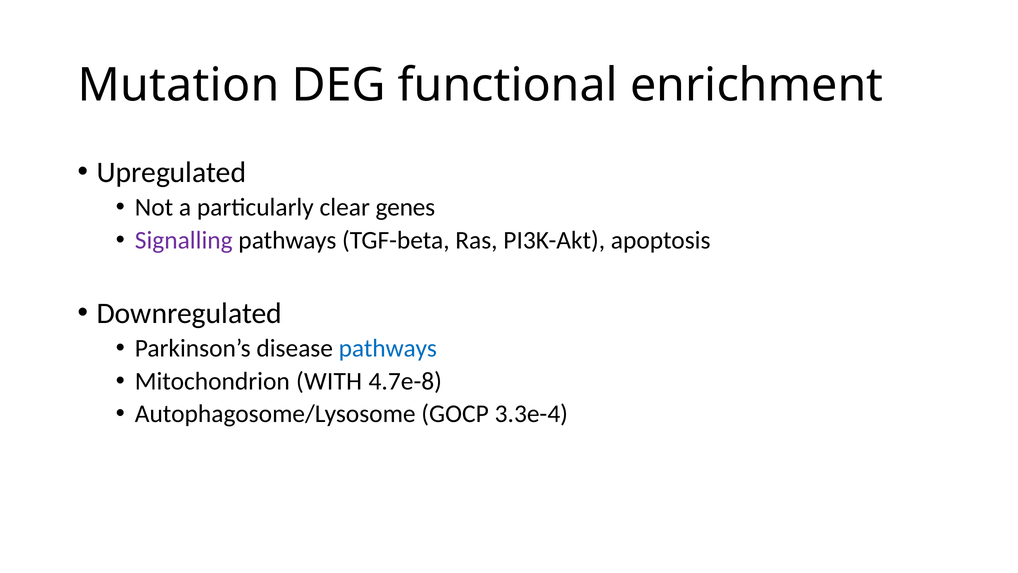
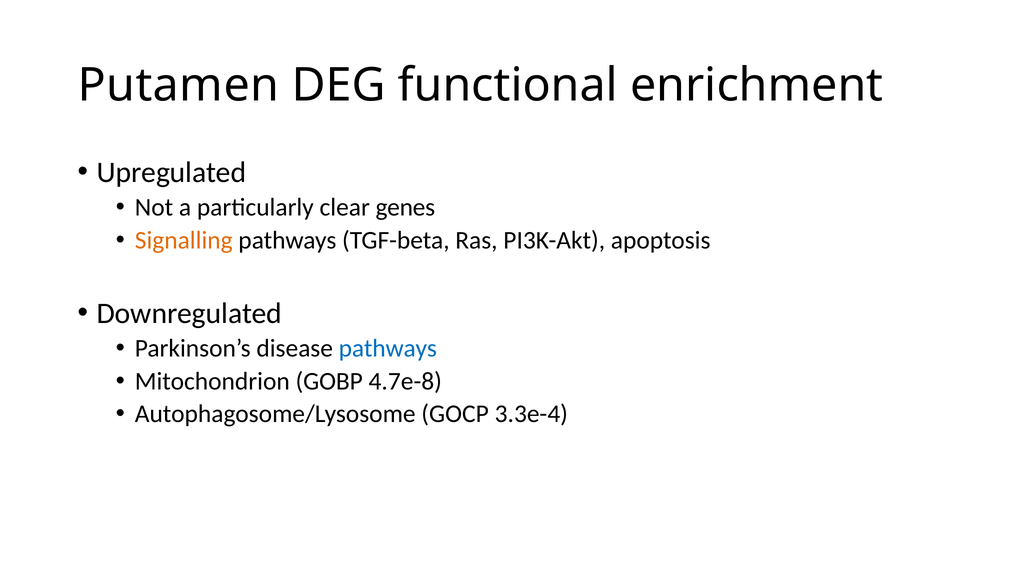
Mutation: Mutation -> Putamen
Signalling colour: purple -> orange
WITH: WITH -> GOBP
